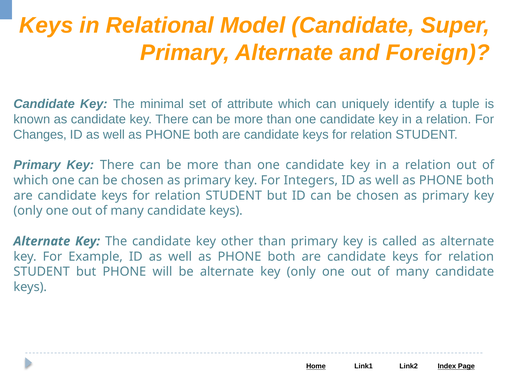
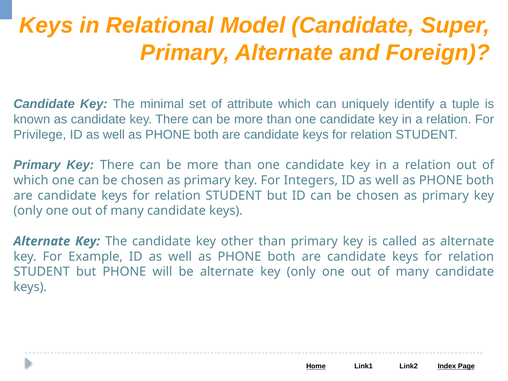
Changes: Changes -> Privilege
